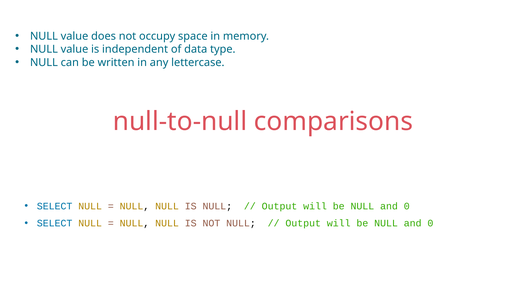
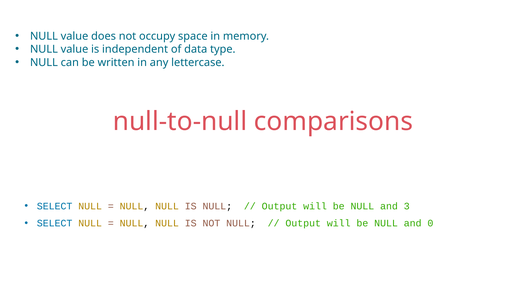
0 at (407, 206): 0 -> 3
